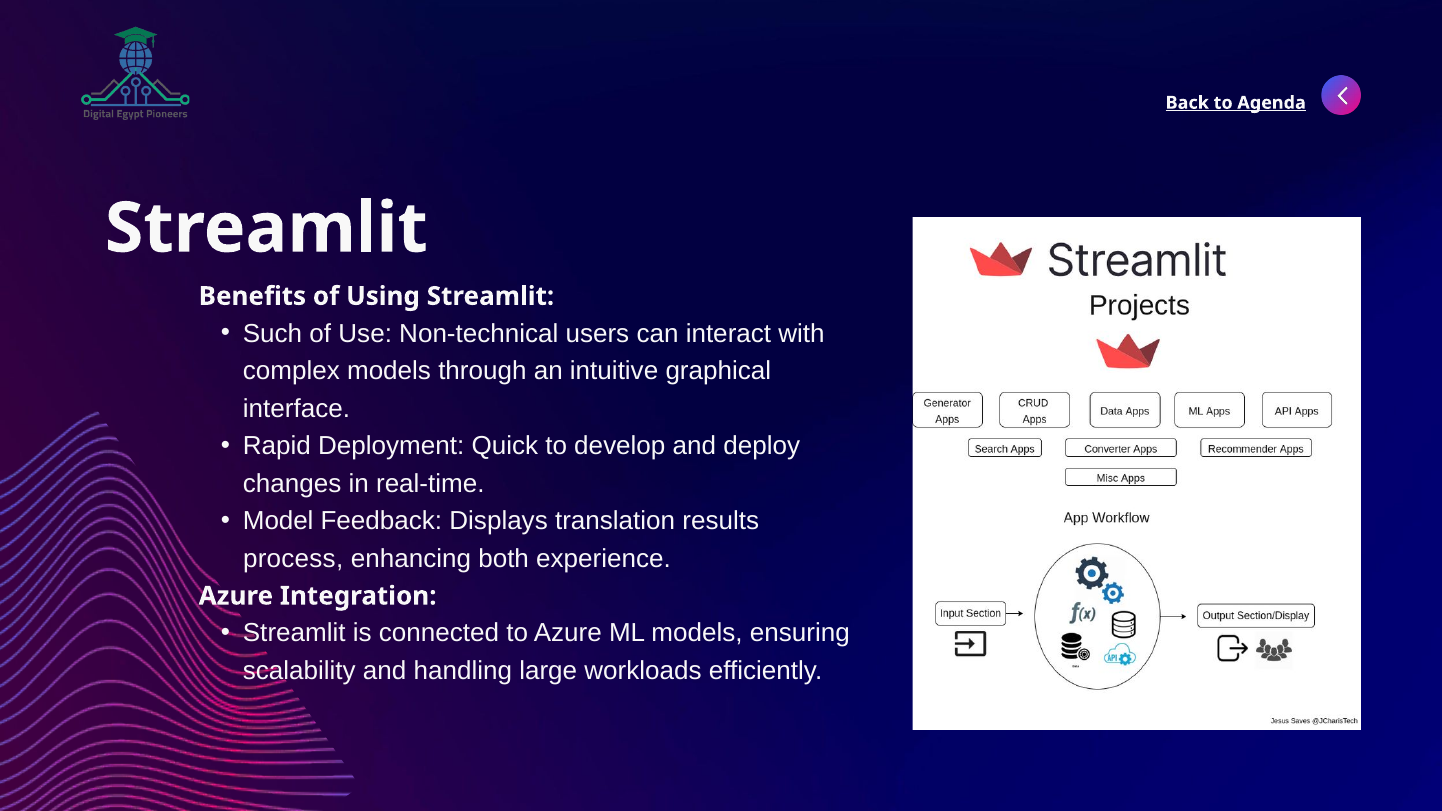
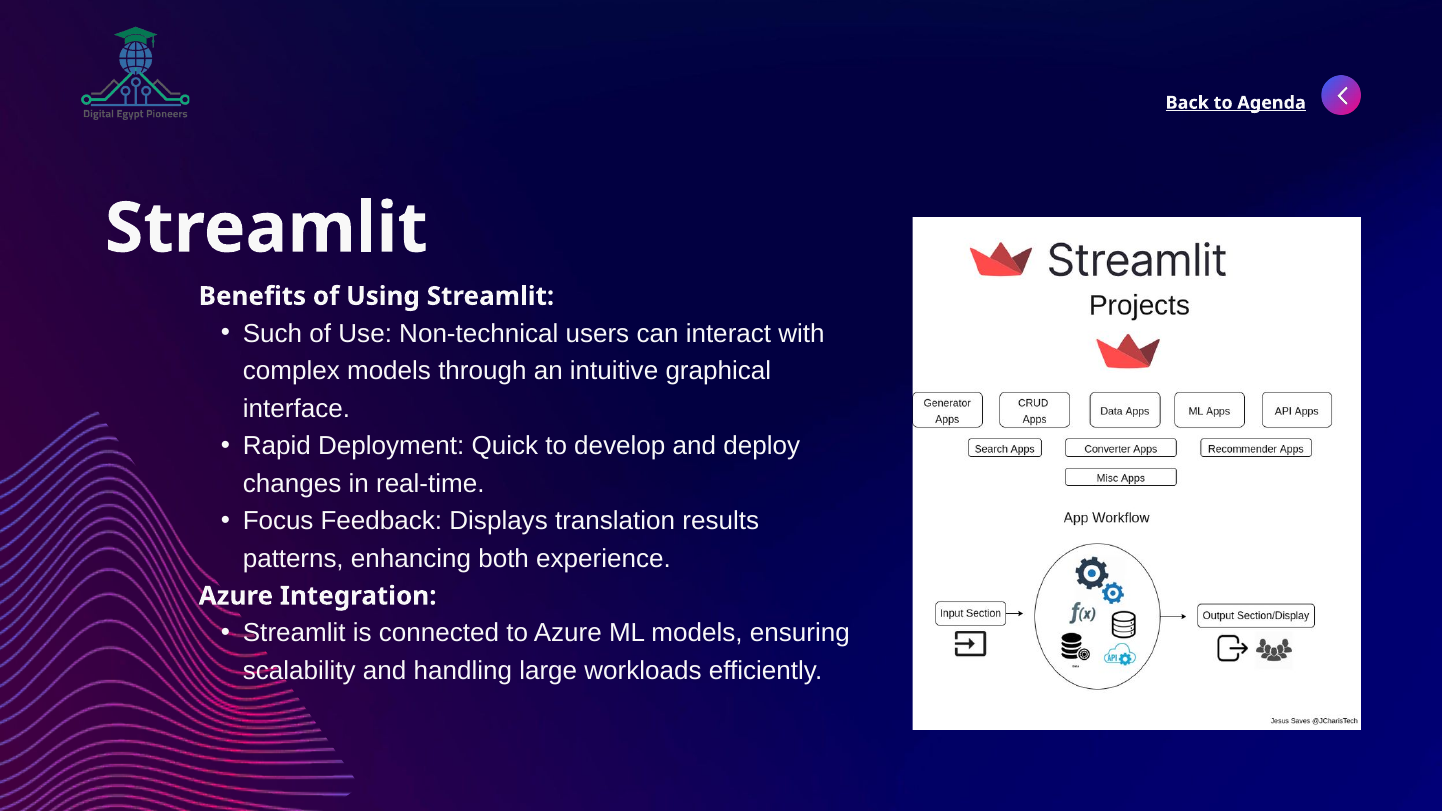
Model: Model -> Focus
process: process -> patterns
